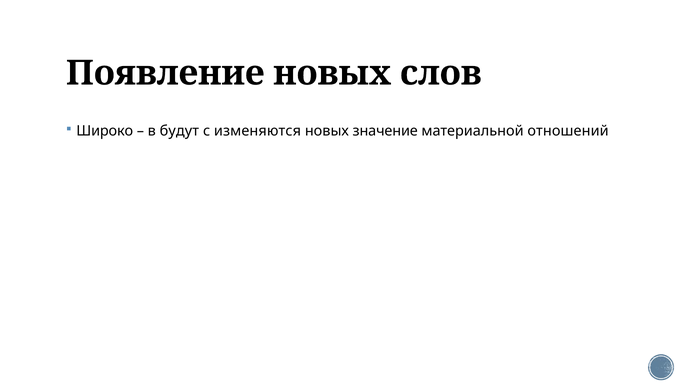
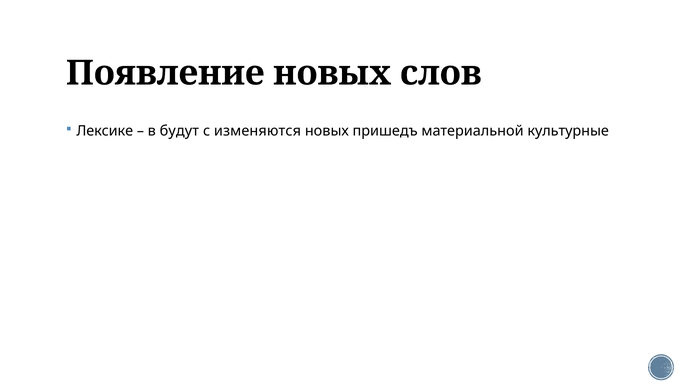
Широко: Широко -> Лексике
значение: значение -> пришедъ
отношений: отношений -> культурные
